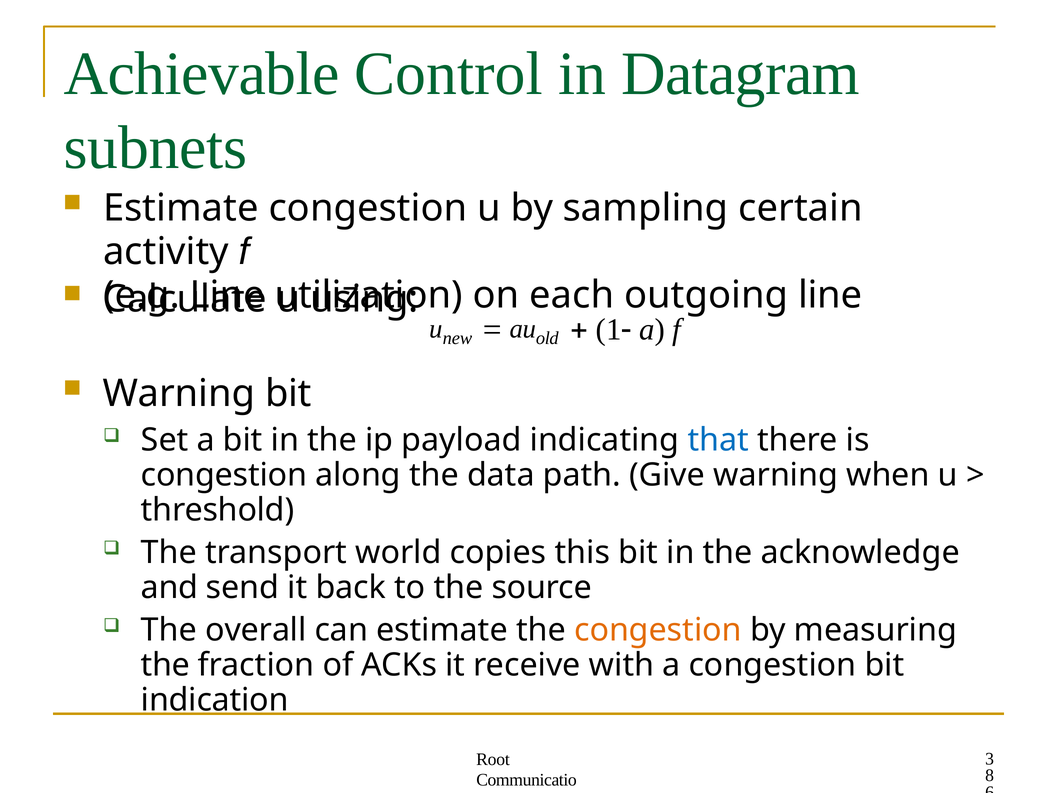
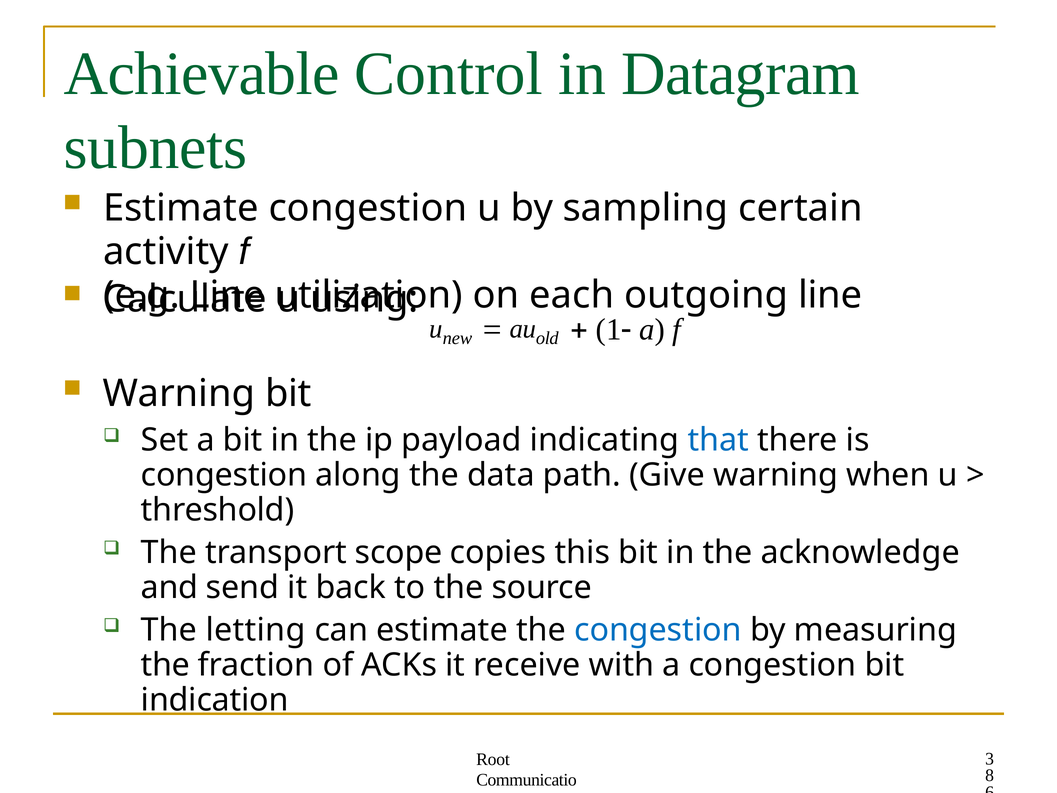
world: world -> scope
overall: overall -> letting
congestion at (658, 630) colour: orange -> blue
